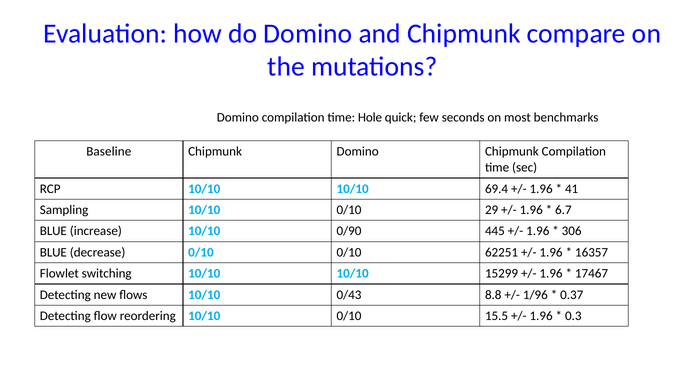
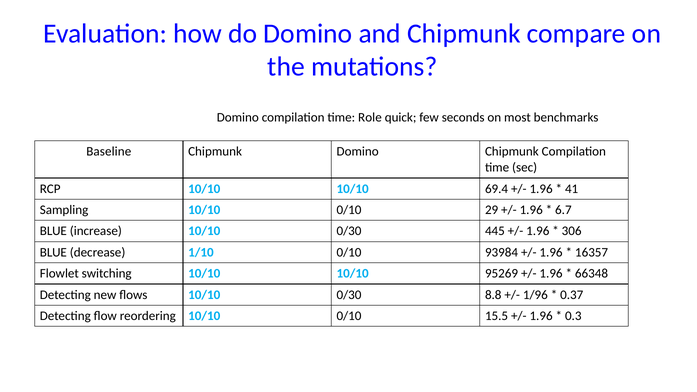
Hole: Hole -> Role
increase 10/10 0/90: 0/90 -> 0/30
decrease 0/10: 0/10 -> 1/10
62251: 62251 -> 93984
15299: 15299 -> 95269
17467: 17467 -> 66348
flows 10/10 0/43: 0/43 -> 0/30
